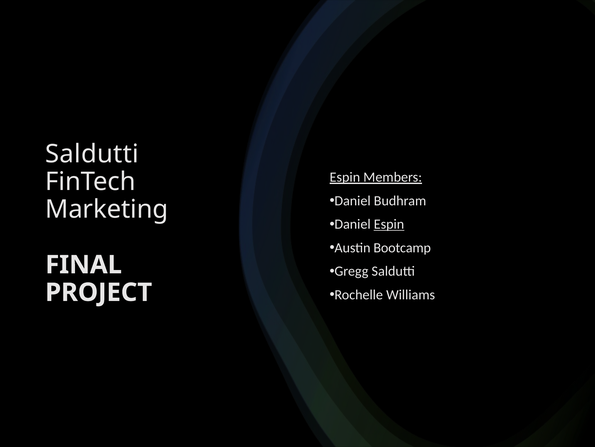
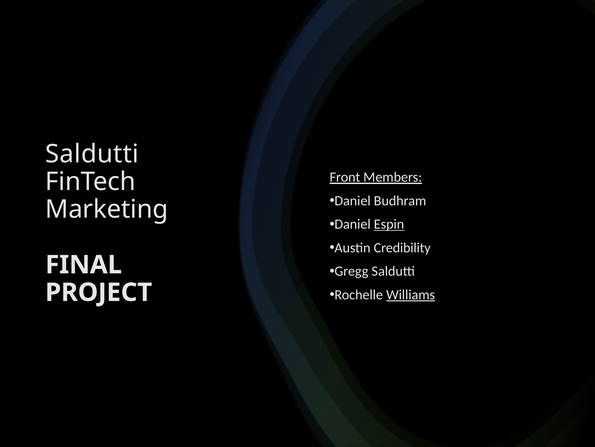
Espin at (345, 177): Espin -> Front
Bootcamp: Bootcamp -> Credibility
Williams underline: none -> present
